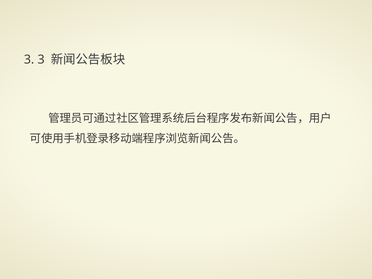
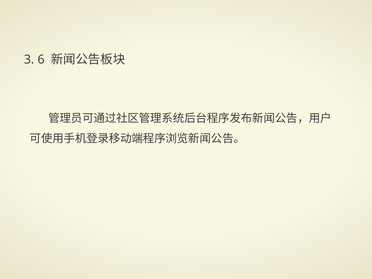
3 3: 3 -> 6
